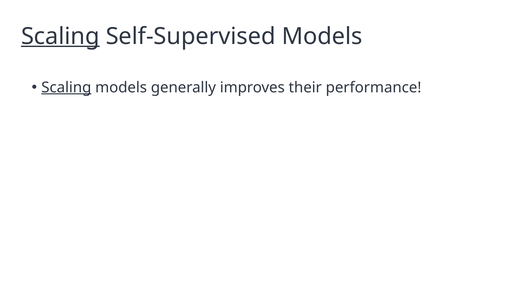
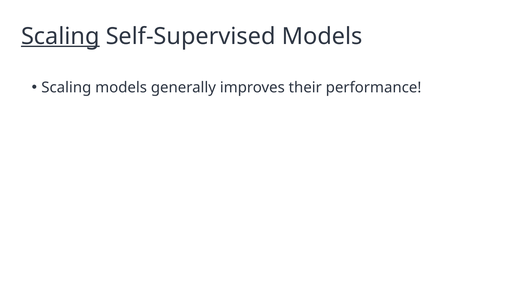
Scaling at (66, 88) underline: present -> none
